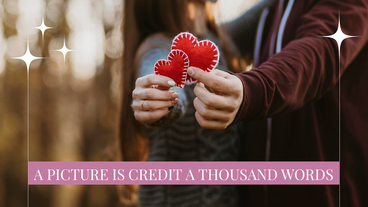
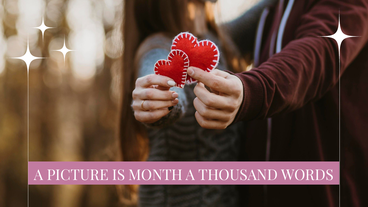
CREDIT: CREDIT -> MONTH
